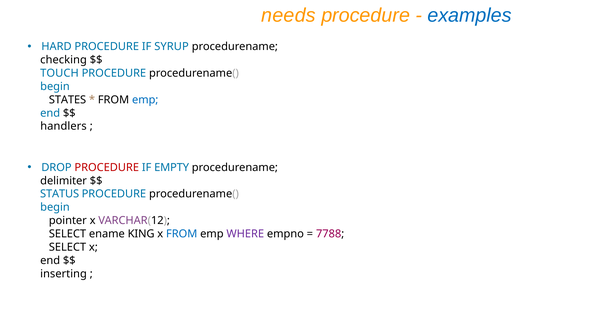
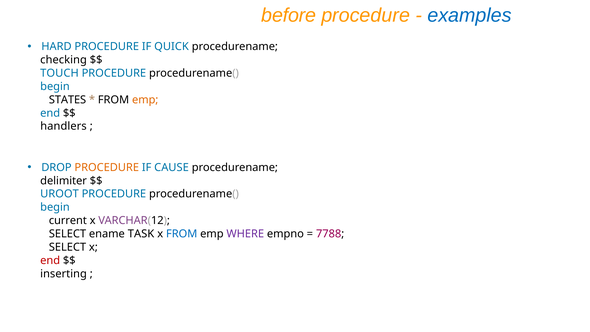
needs: needs -> before
SYRUP: SYRUP -> QUICK
emp at (145, 100) colour: blue -> orange
PROCEDURE at (107, 167) colour: red -> orange
EMPTY: EMPTY -> CAUSE
STATUS: STATUS -> UROOT
pointer: pointer -> current
KING: KING -> TASK
end at (50, 260) colour: black -> red
